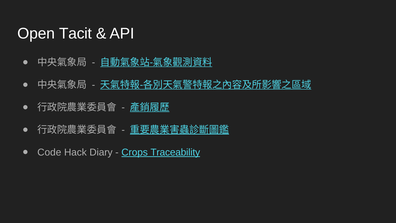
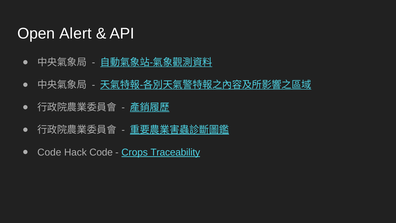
Tacit: Tacit -> Alert
Hack Diary: Diary -> Code
